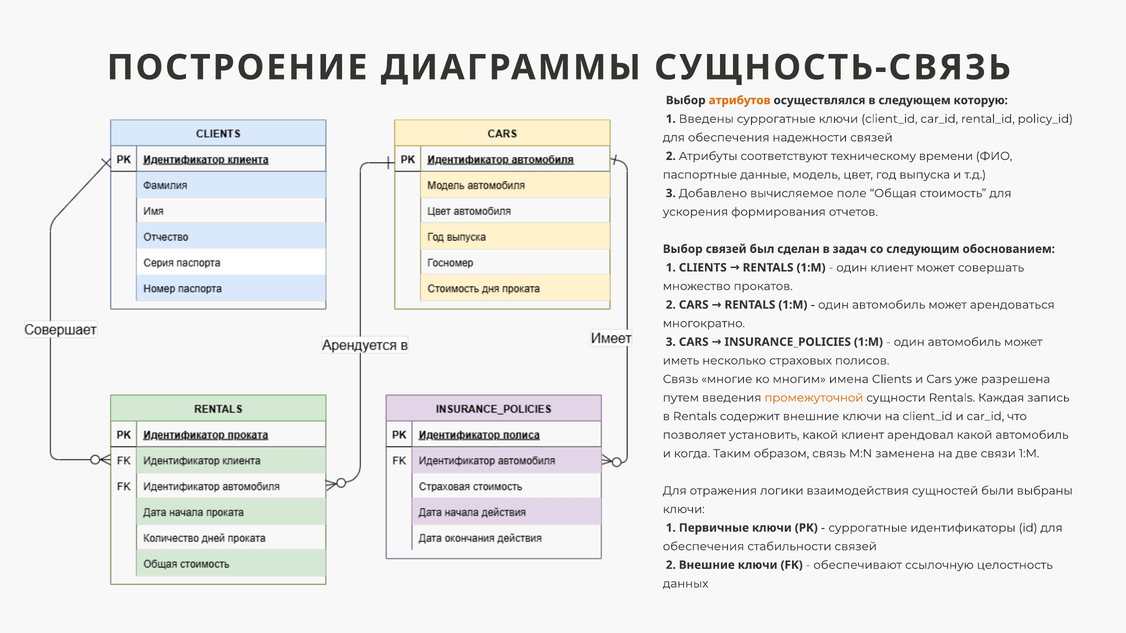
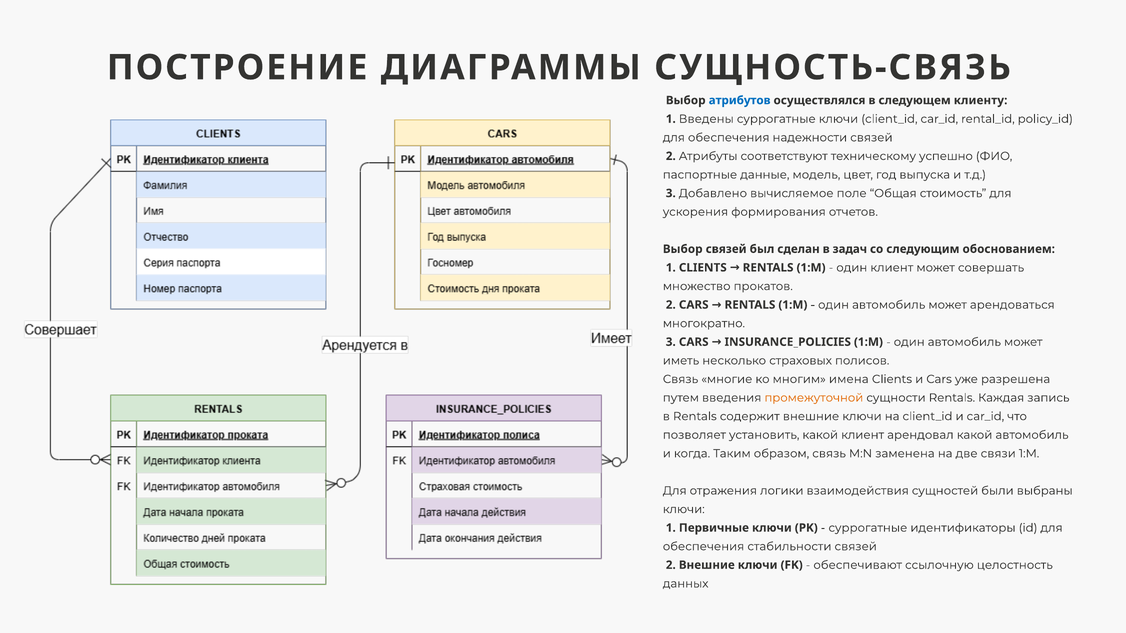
атрибутов colour: orange -> blue
которую: которую -> клиенту
времени: времени -> успешно
